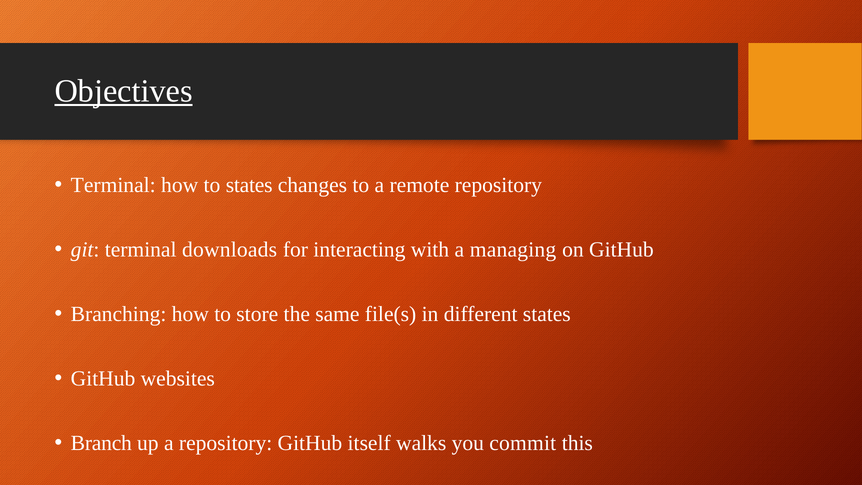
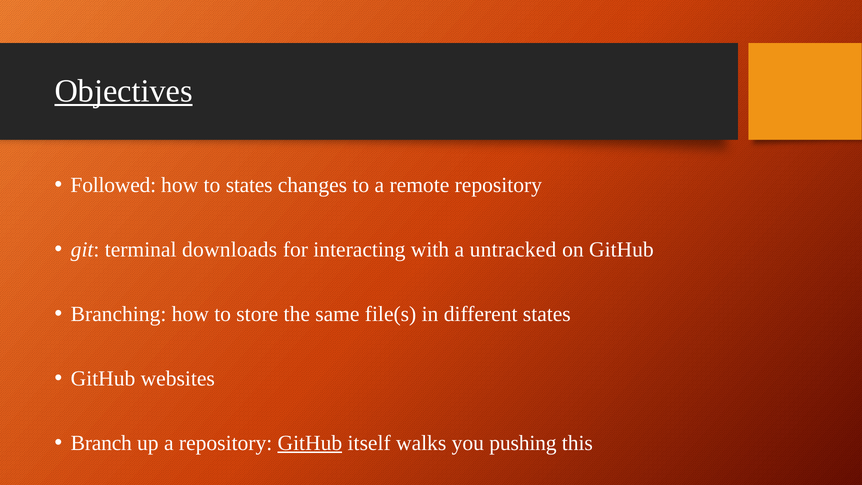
Terminal at (113, 185): Terminal -> Followed
managing: managing -> untracked
GitHub at (310, 443) underline: none -> present
commit: commit -> pushing
